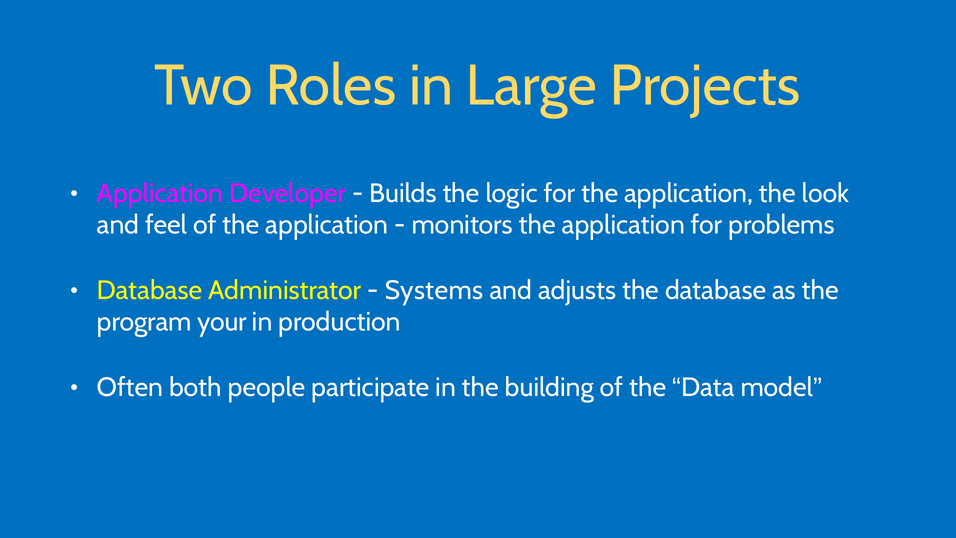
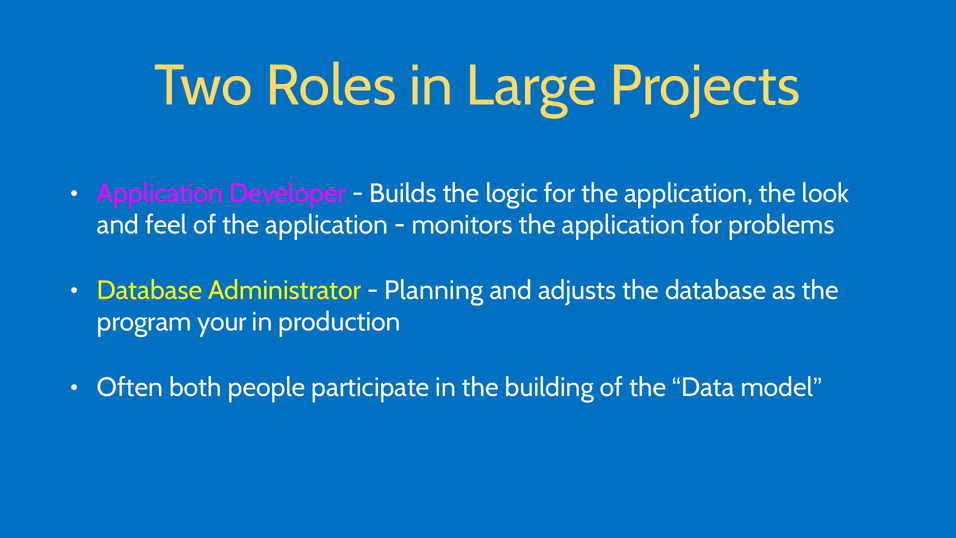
Systems: Systems -> Planning
